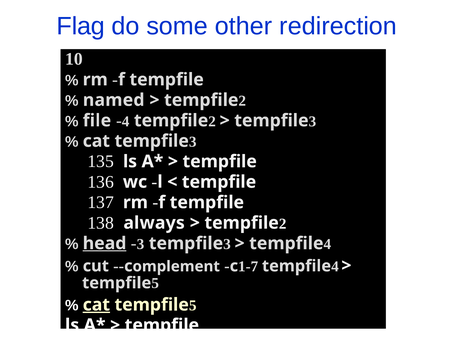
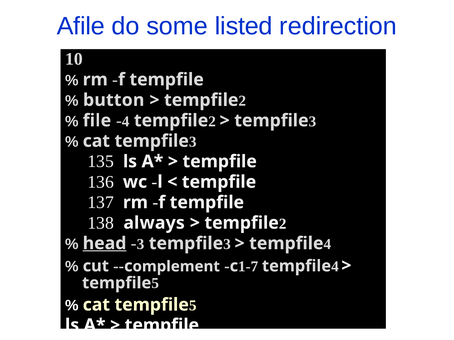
Flag: Flag -> Afile
other: other -> listed
named: named -> button
cat at (96, 305) underline: present -> none
